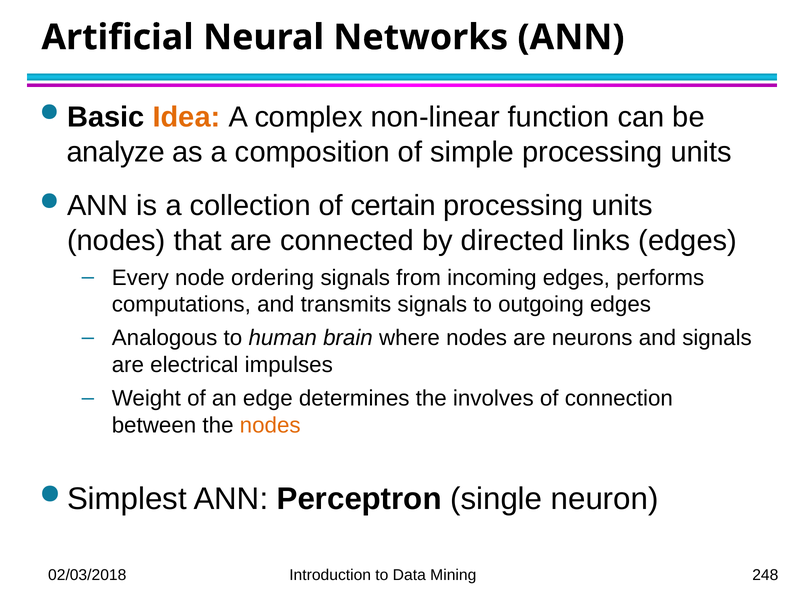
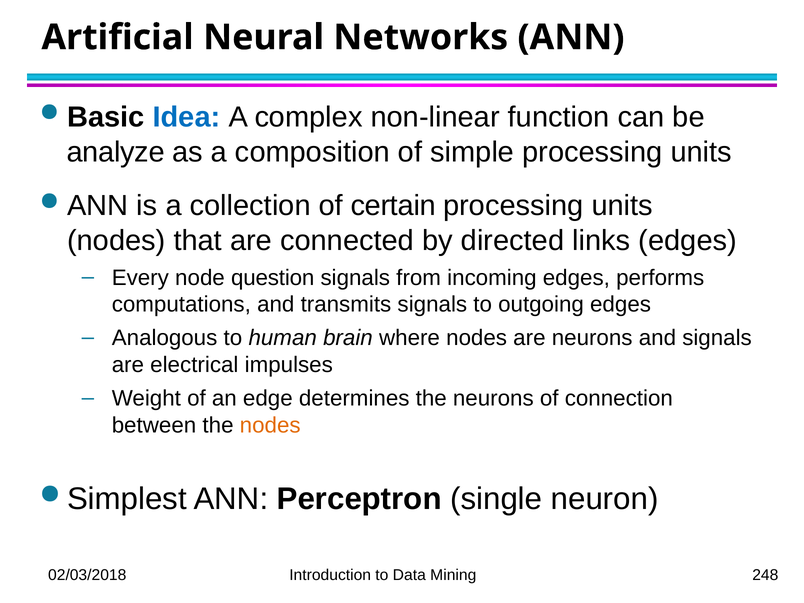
Idea colour: orange -> blue
ordering: ordering -> question
the involves: involves -> neurons
